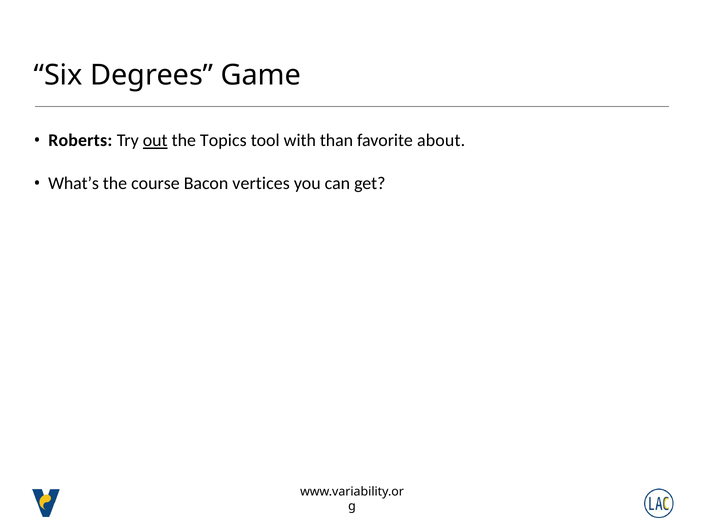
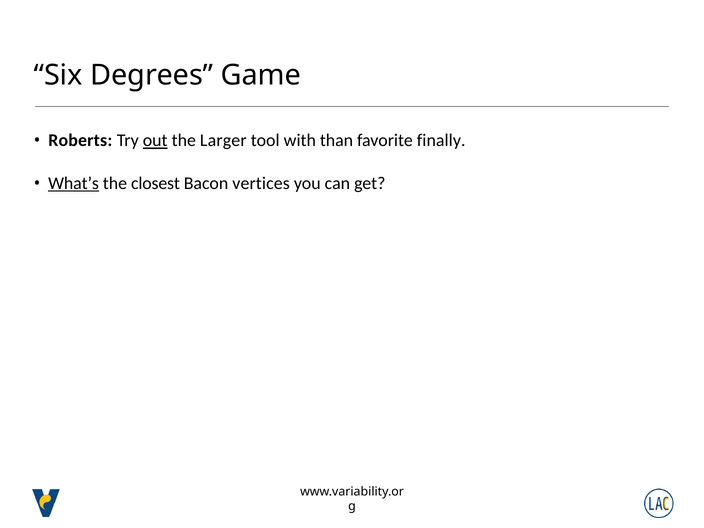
Topics: Topics -> Larger
about: about -> finally
What’s underline: none -> present
course: course -> closest
